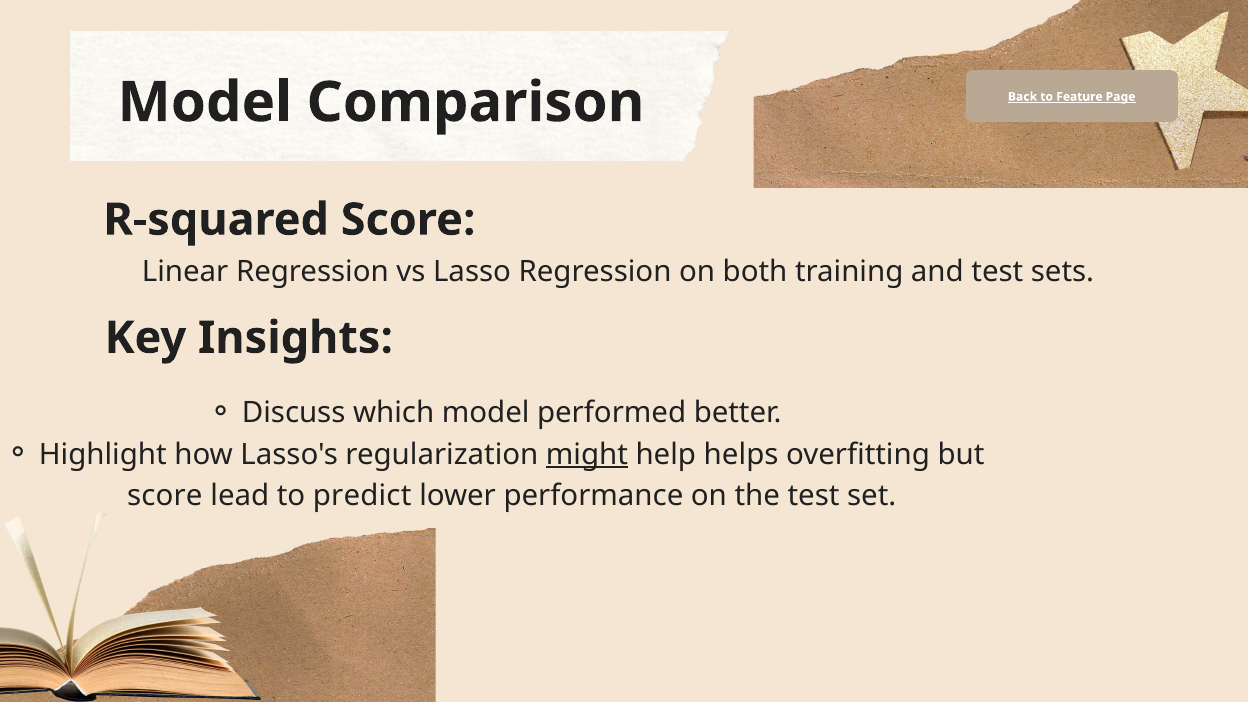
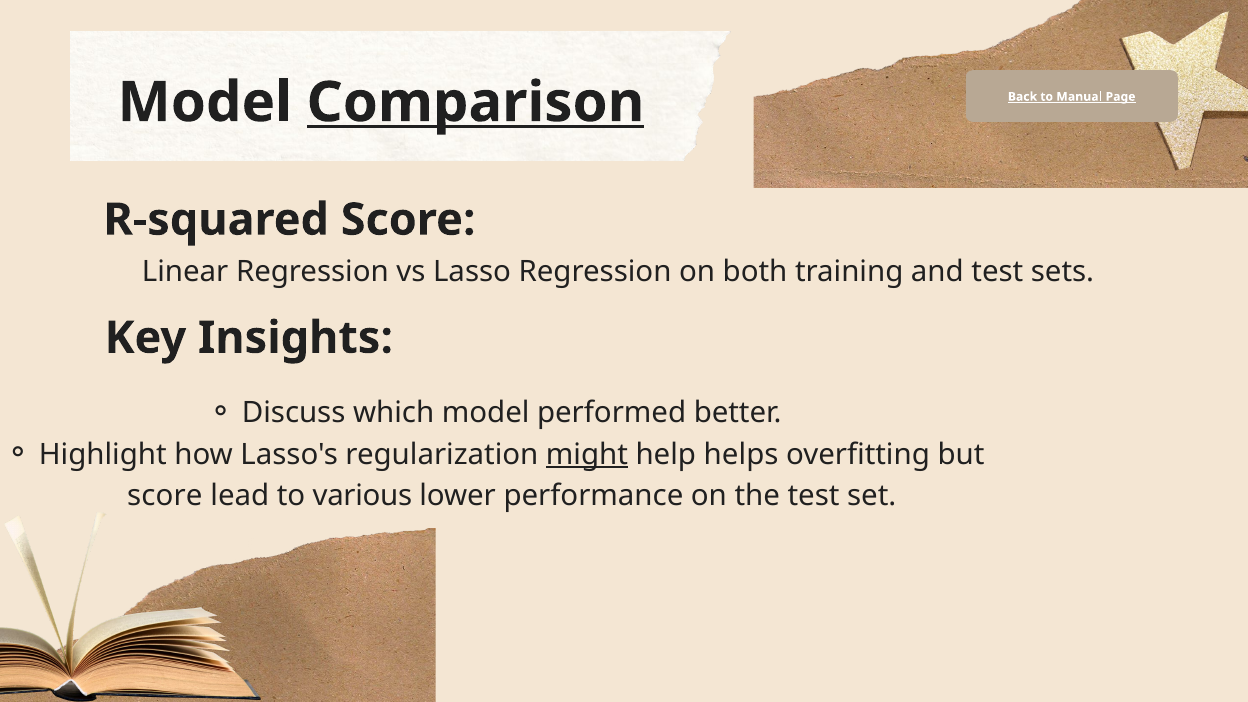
Comparison underline: none -> present
Feature: Feature -> Manual
predict: predict -> various
